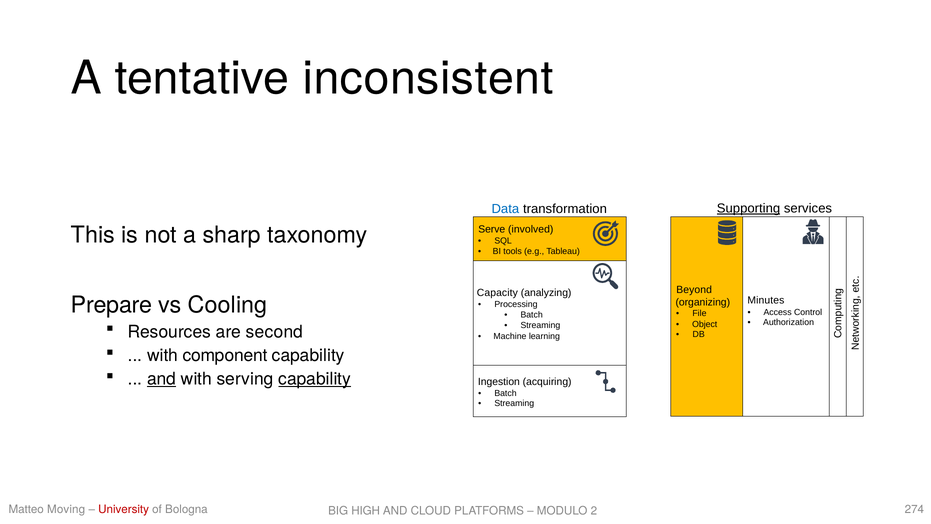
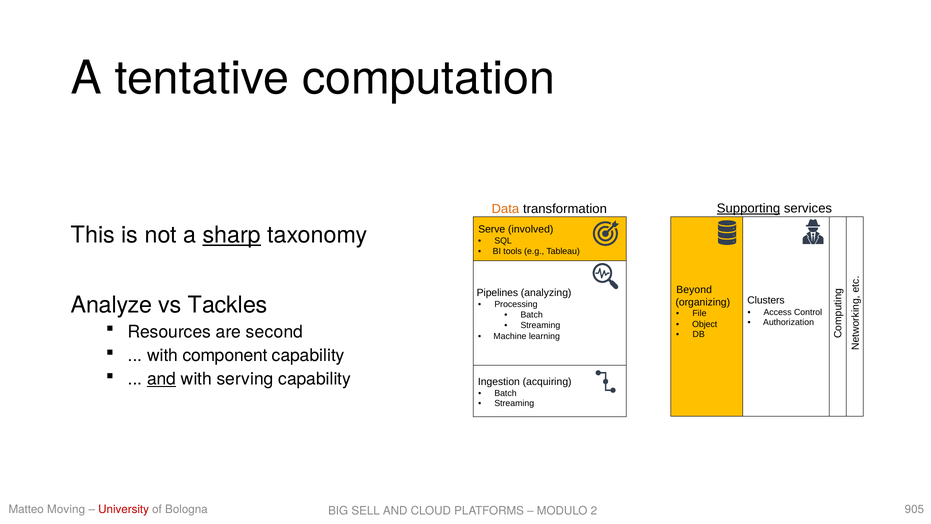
inconsistent: inconsistent -> computation
Data colour: blue -> orange
sharp underline: none -> present
Capacity: Capacity -> Pipelines
Minutes: Minutes -> Clusters
Prepare: Prepare -> Analyze
Cooling: Cooling -> Tackles
capability at (315, 379) underline: present -> none
274: 274 -> 905
HIGH: HIGH -> SELL
